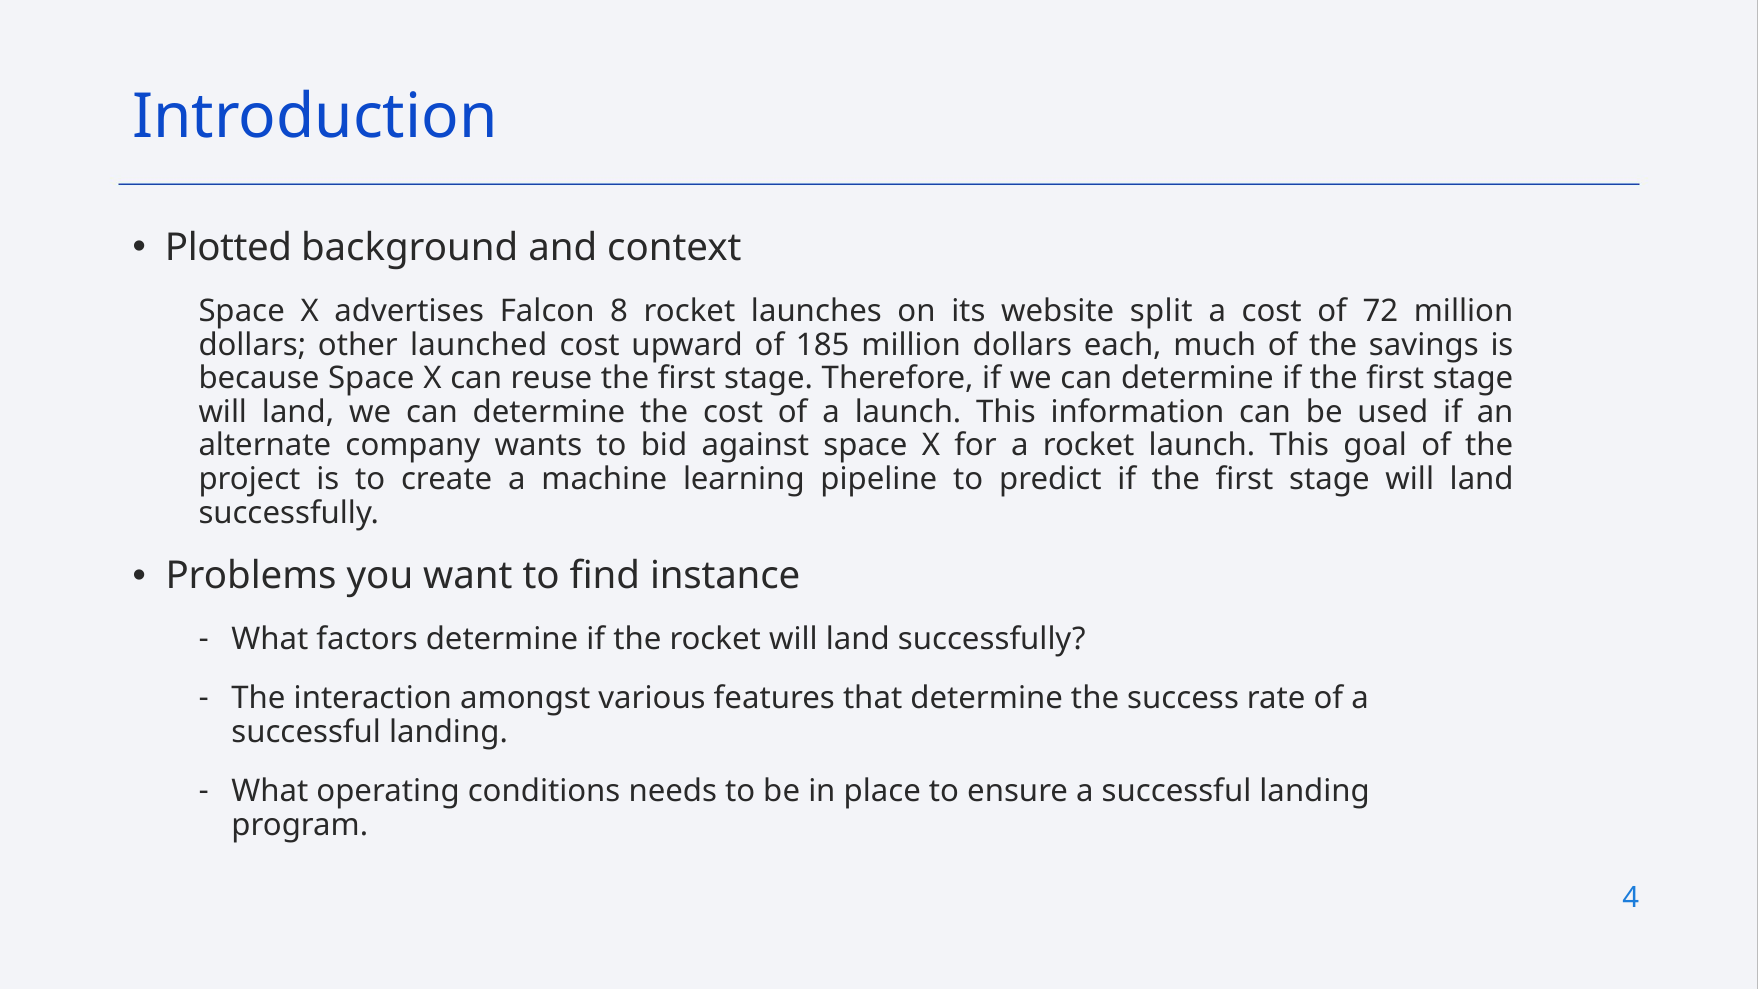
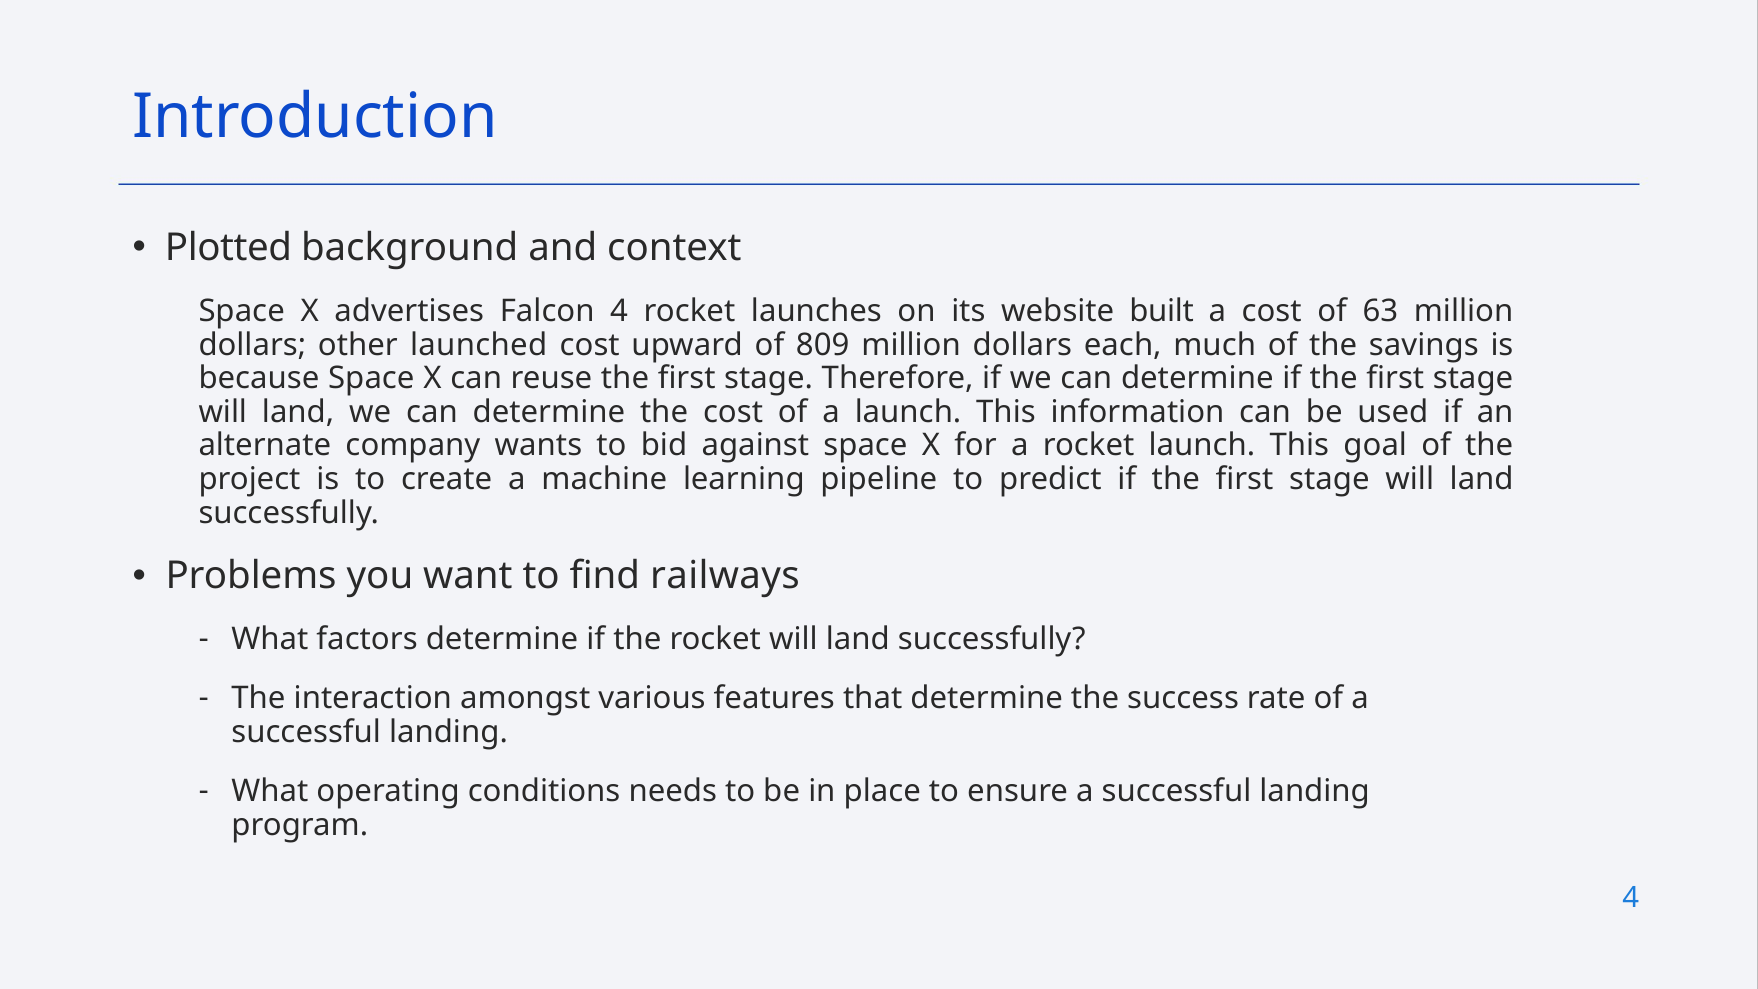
Falcon 8: 8 -> 4
split: split -> built
72: 72 -> 63
185: 185 -> 809
instance: instance -> railways
